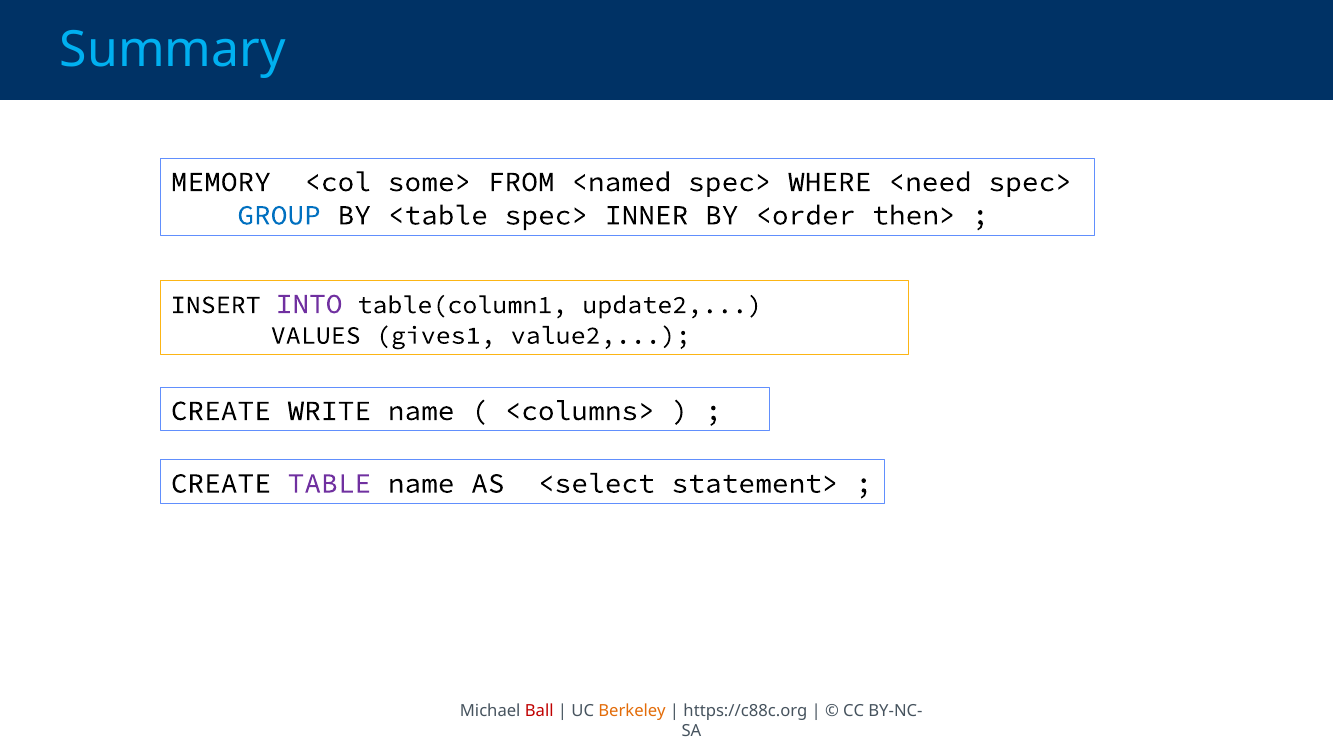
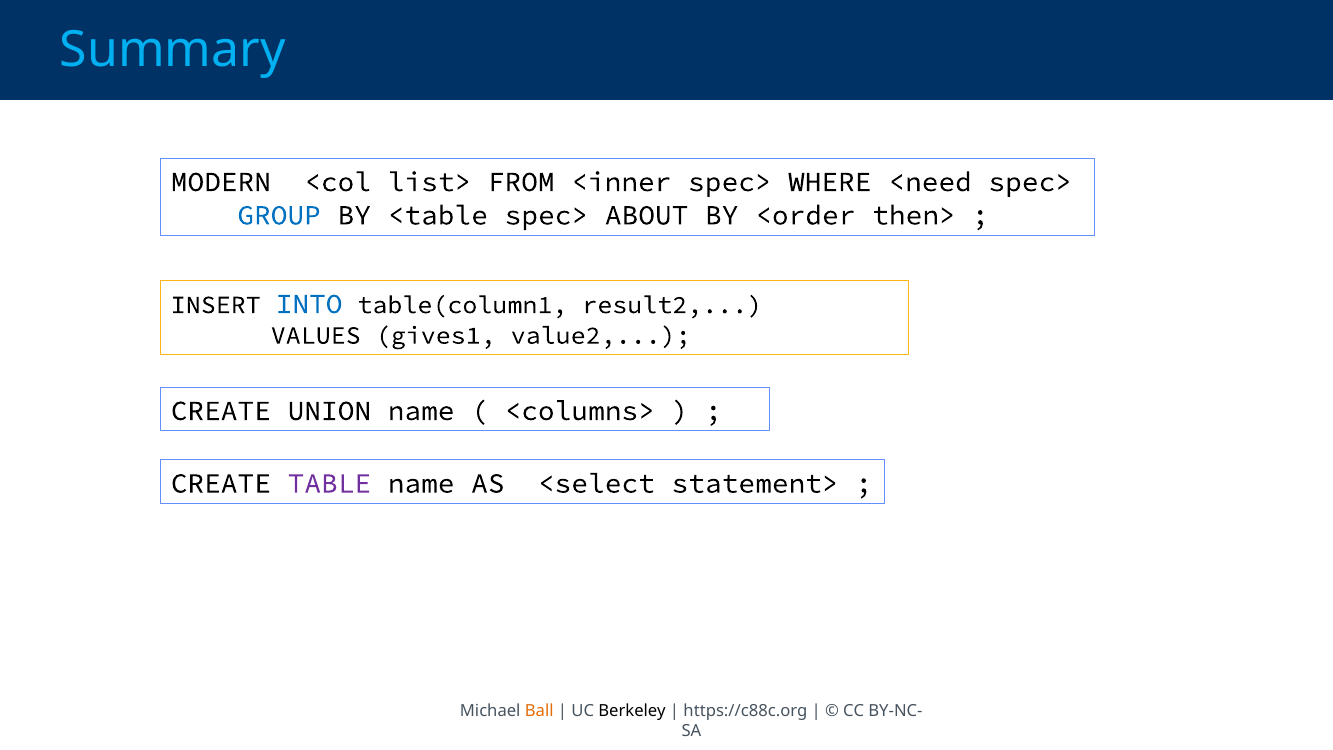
MEMORY: MEMORY -> MODERN
some>: some> -> list>
<named: <named -> <inner
INNER: INNER -> ABOUT
INTO colour: purple -> blue
update2: update2 -> result2
WRITE: WRITE -> UNION
Ball colour: red -> orange
Berkeley colour: orange -> black
